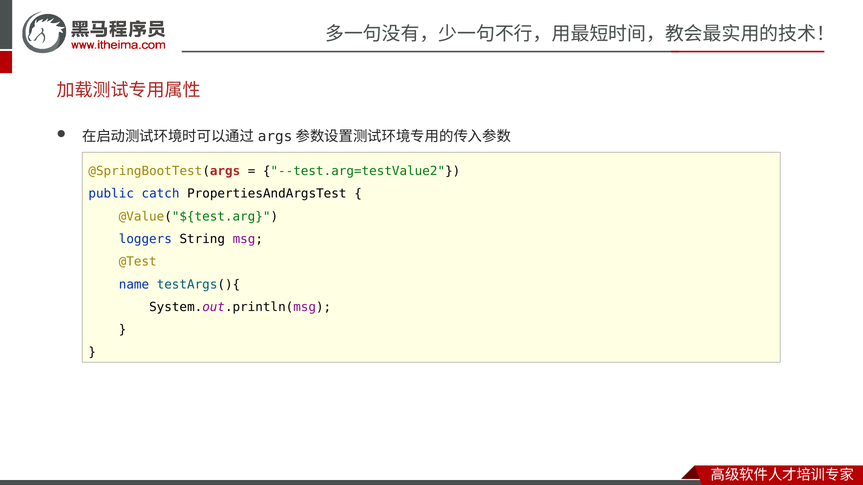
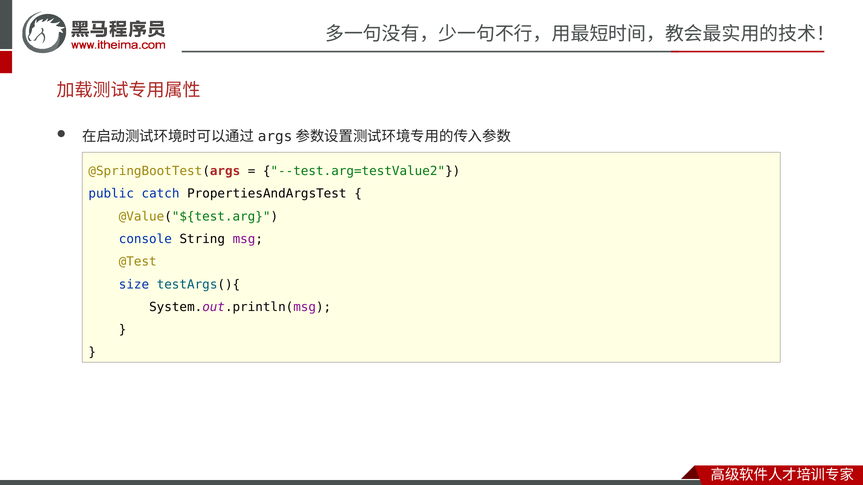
loggers: loggers -> console
name: name -> size
